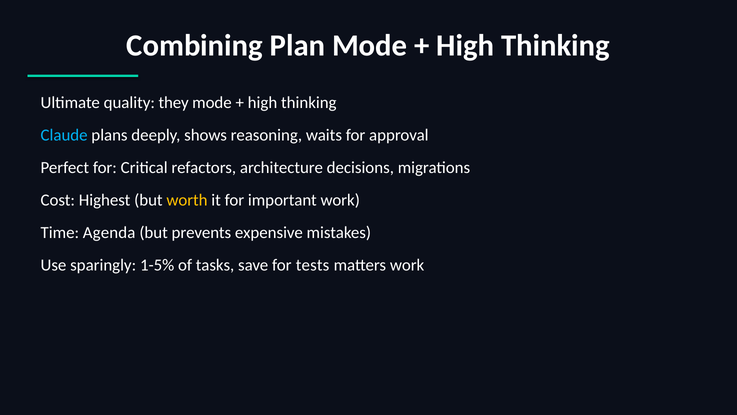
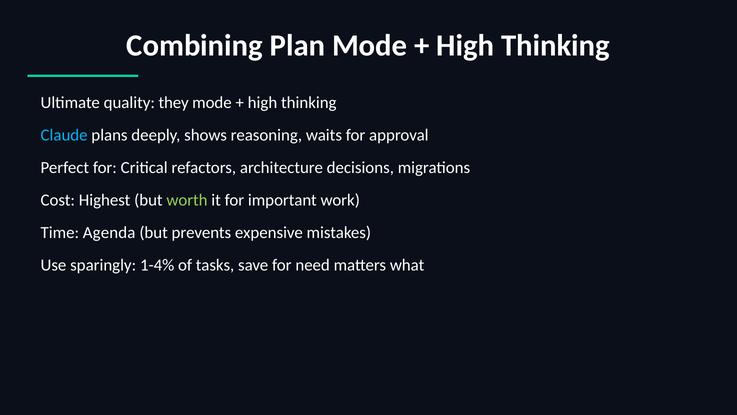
worth colour: yellow -> light green
1-5%: 1-5% -> 1-4%
tests: tests -> need
matters work: work -> what
